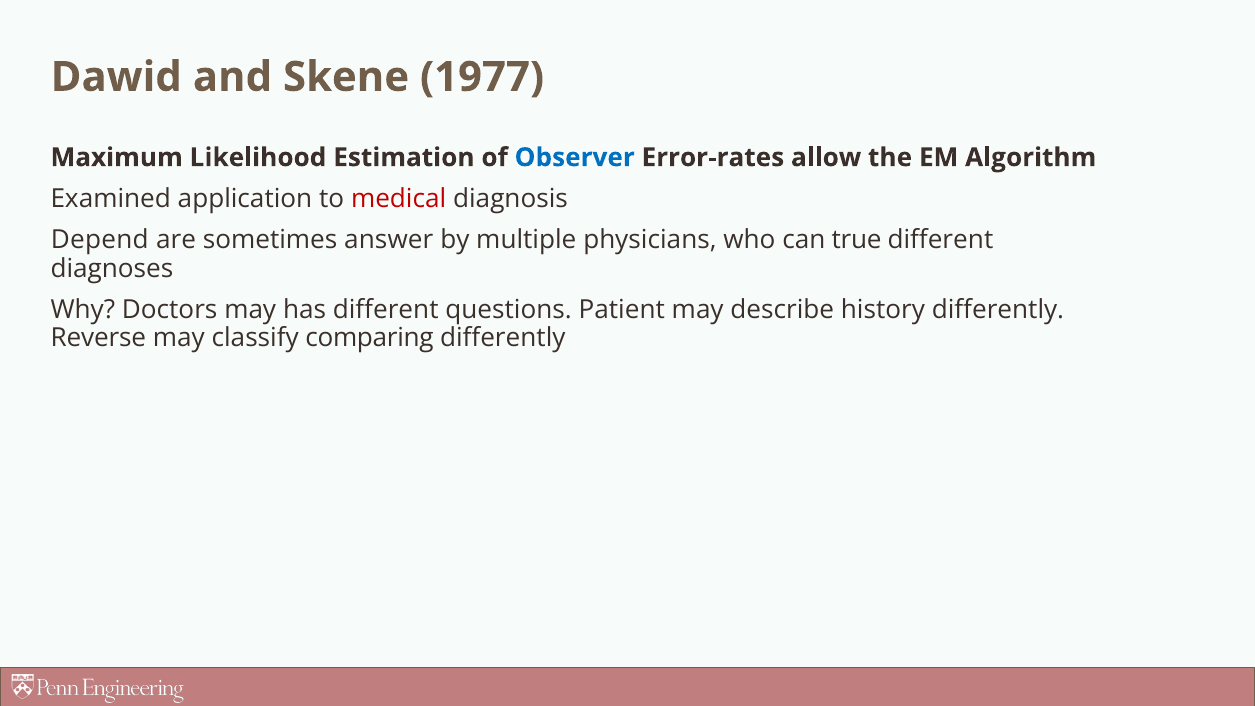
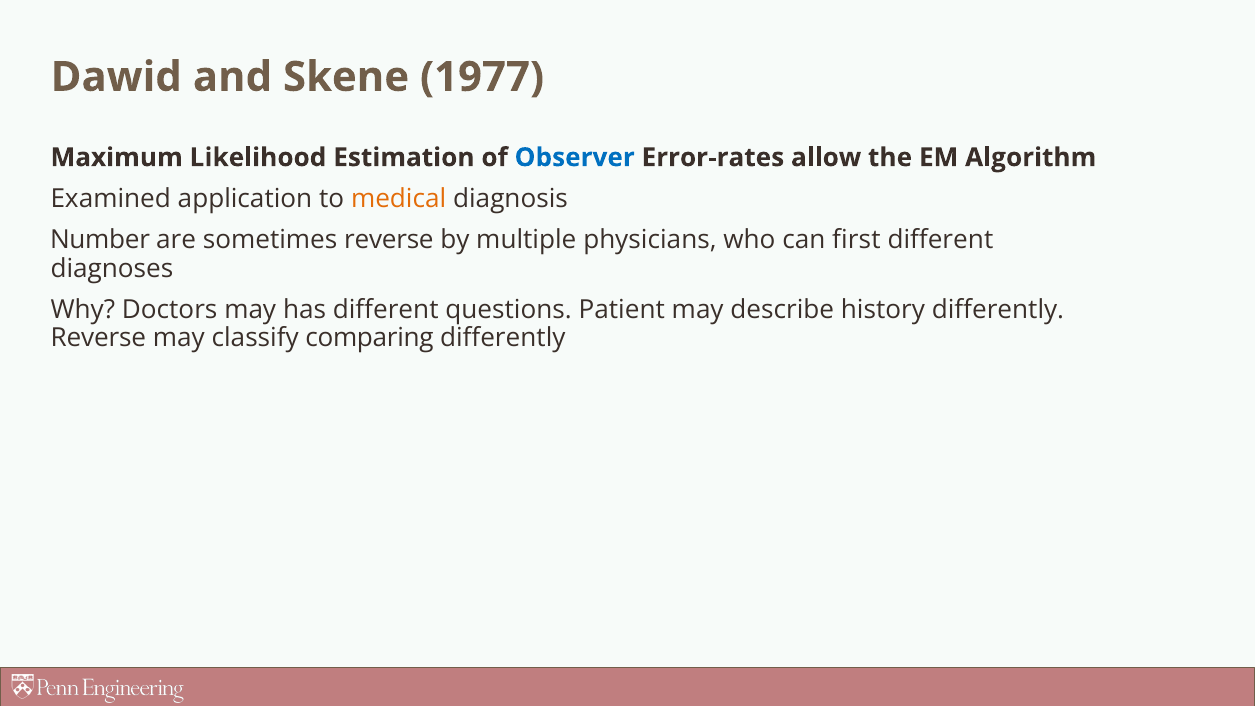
medical colour: red -> orange
Depend: Depend -> Number
sometimes answer: answer -> reverse
true: true -> first
